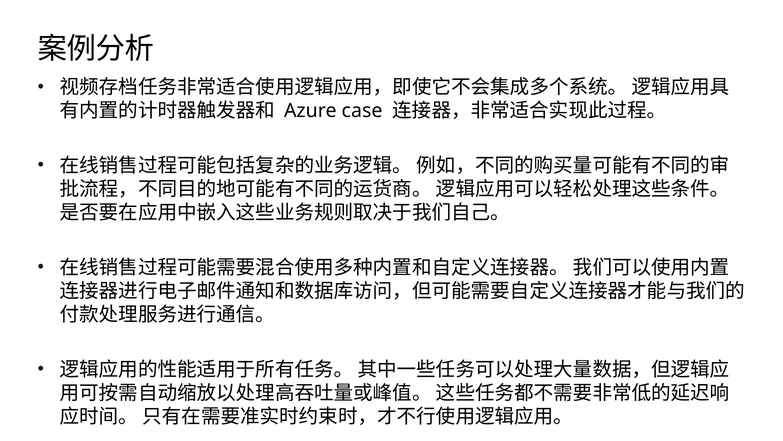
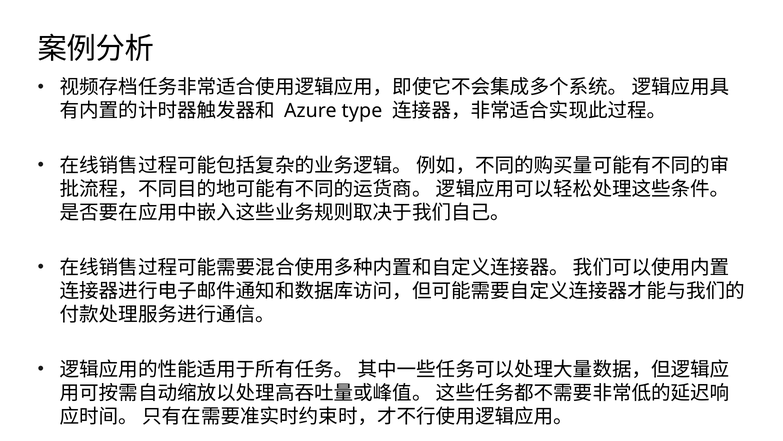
case: case -> type
